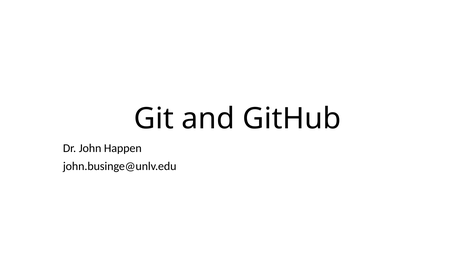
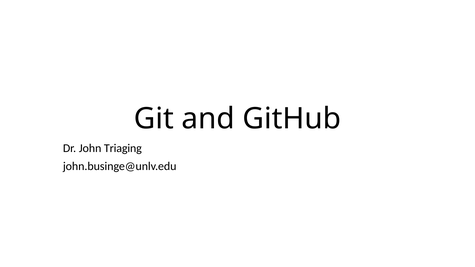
Happen: Happen -> Triaging
